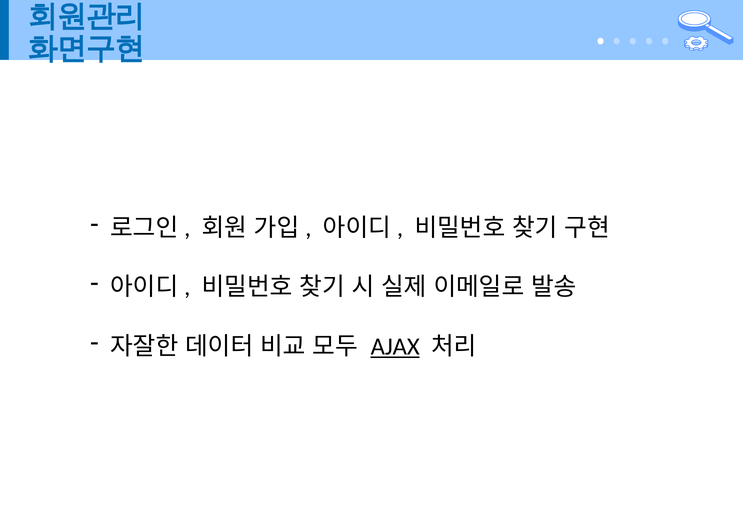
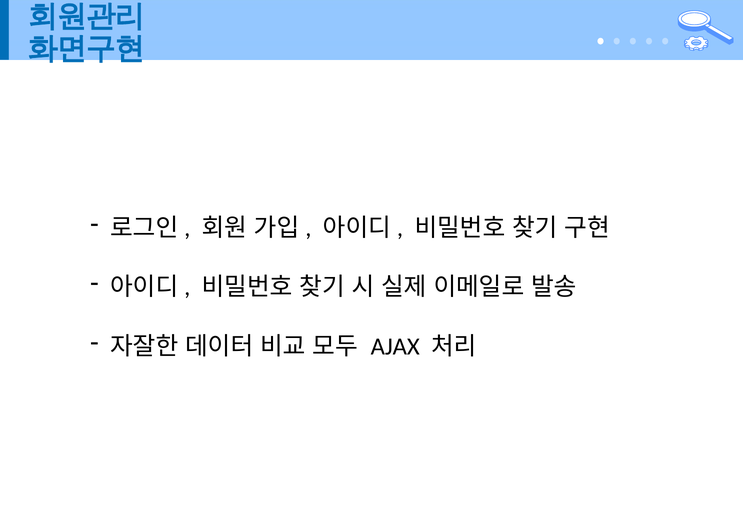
AJAX underline: present -> none
